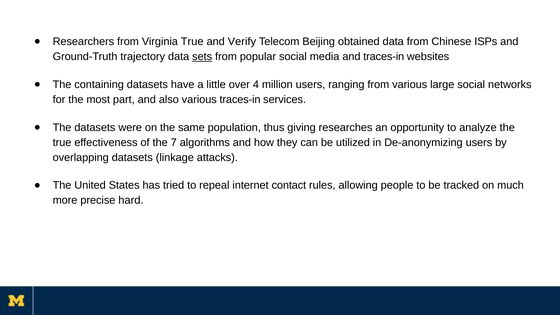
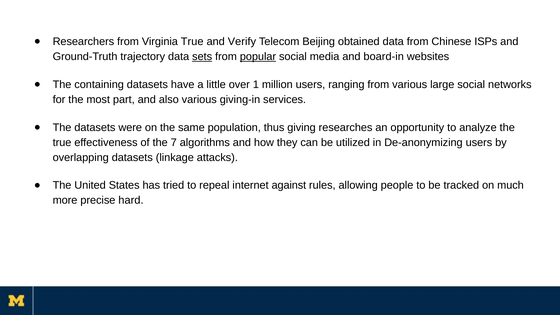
popular underline: none -> present
and traces-in: traces-in -> board-in
4: 4 -> 1
various traces-in: traces-in -> giving-in
contact: contact -> against
